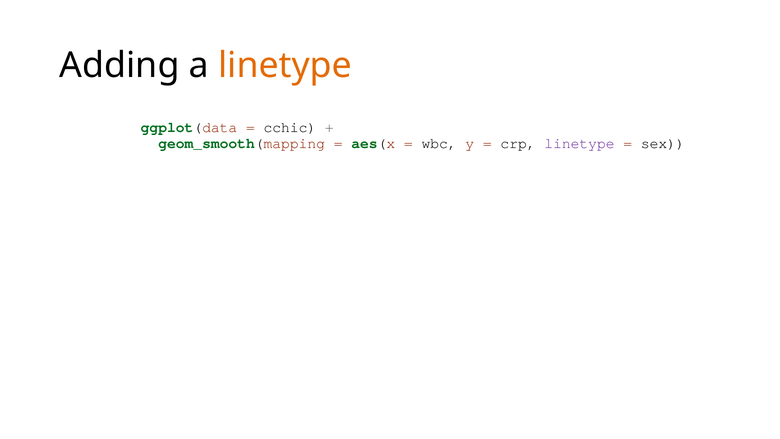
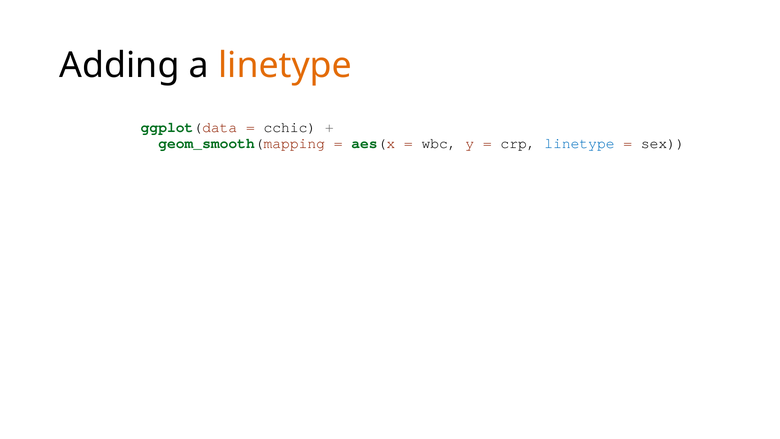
linetype at (579, 143) colour: purple -> blue
